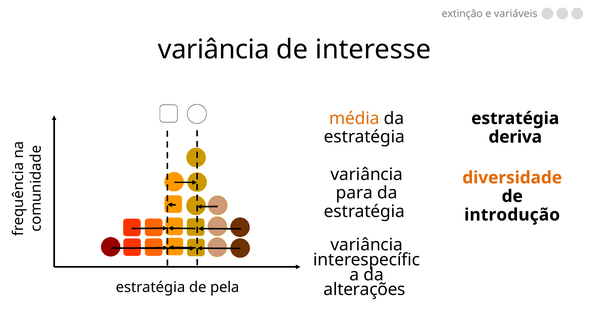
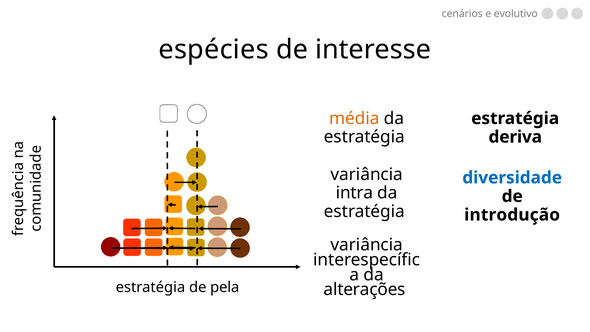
extinção: extinção -> cenários
variáveis: variáveis -> evolutivo
variância at (214, 50): variância -> espécies
diversidade colour: orange -> blue
para: para -> intra
